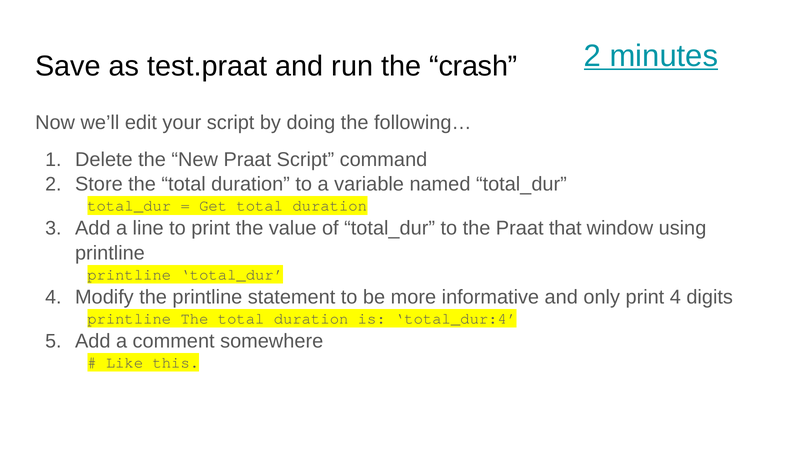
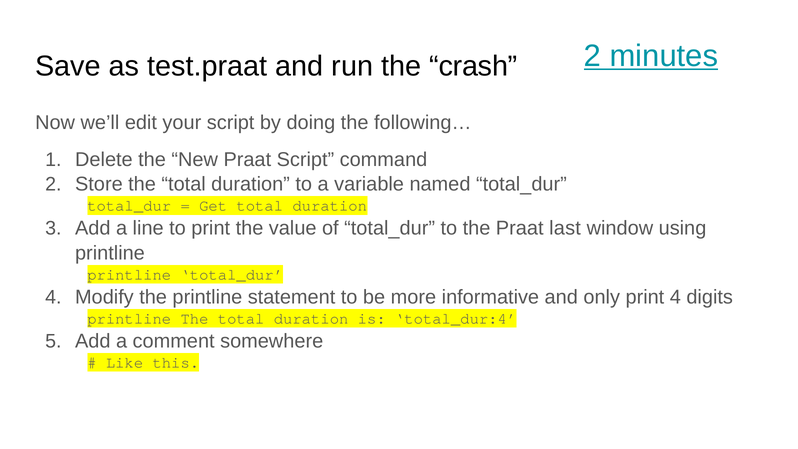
that: that -> last
